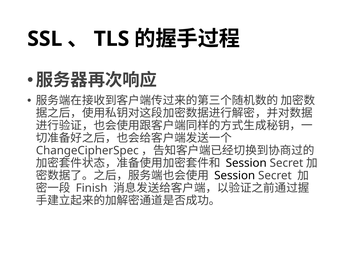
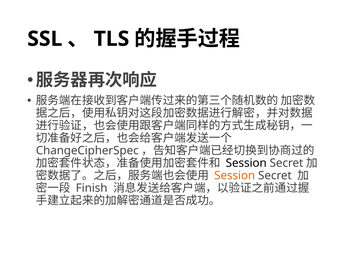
Session at (235, 175) colour: black -> orange
